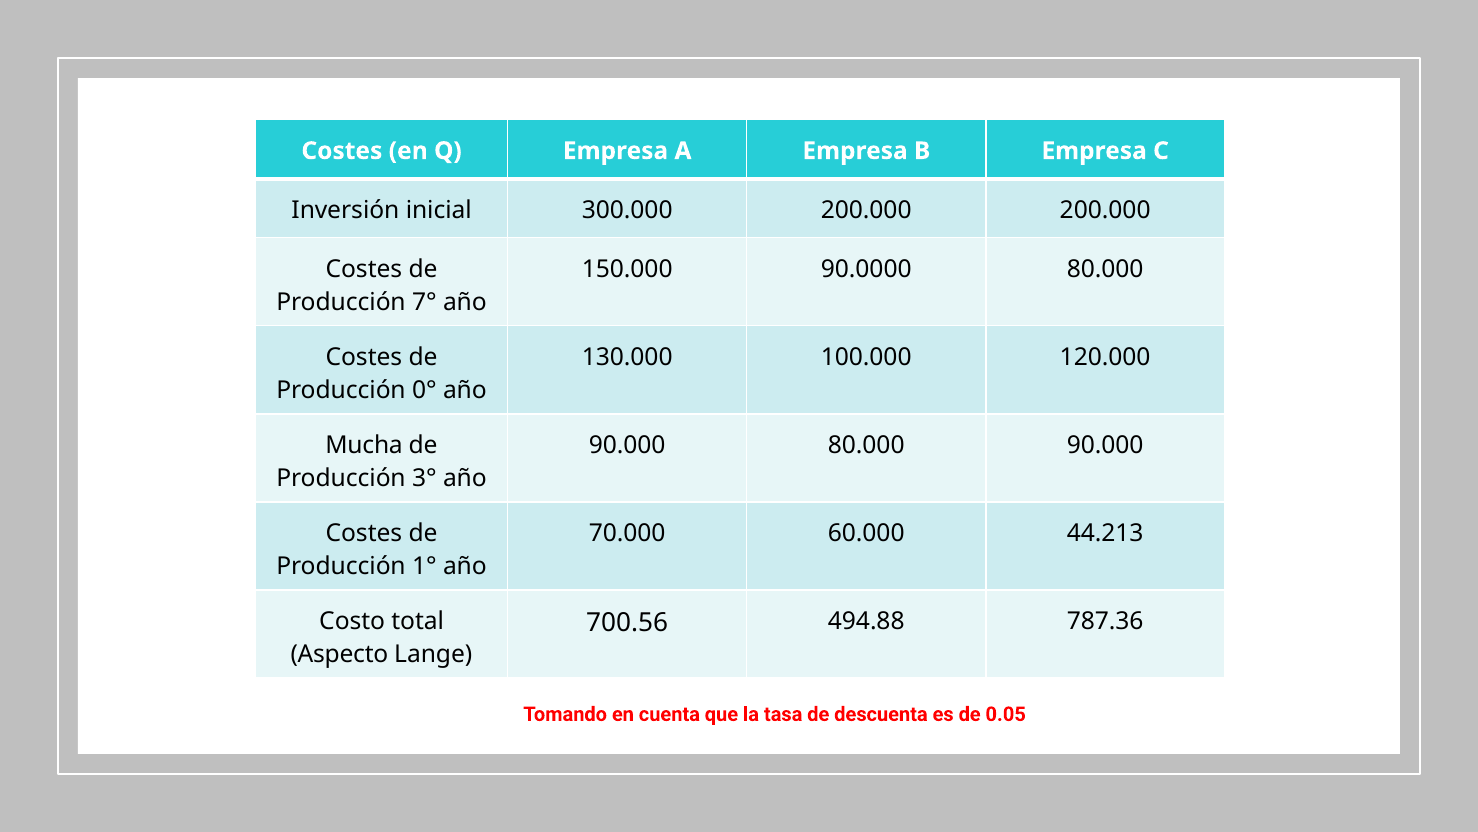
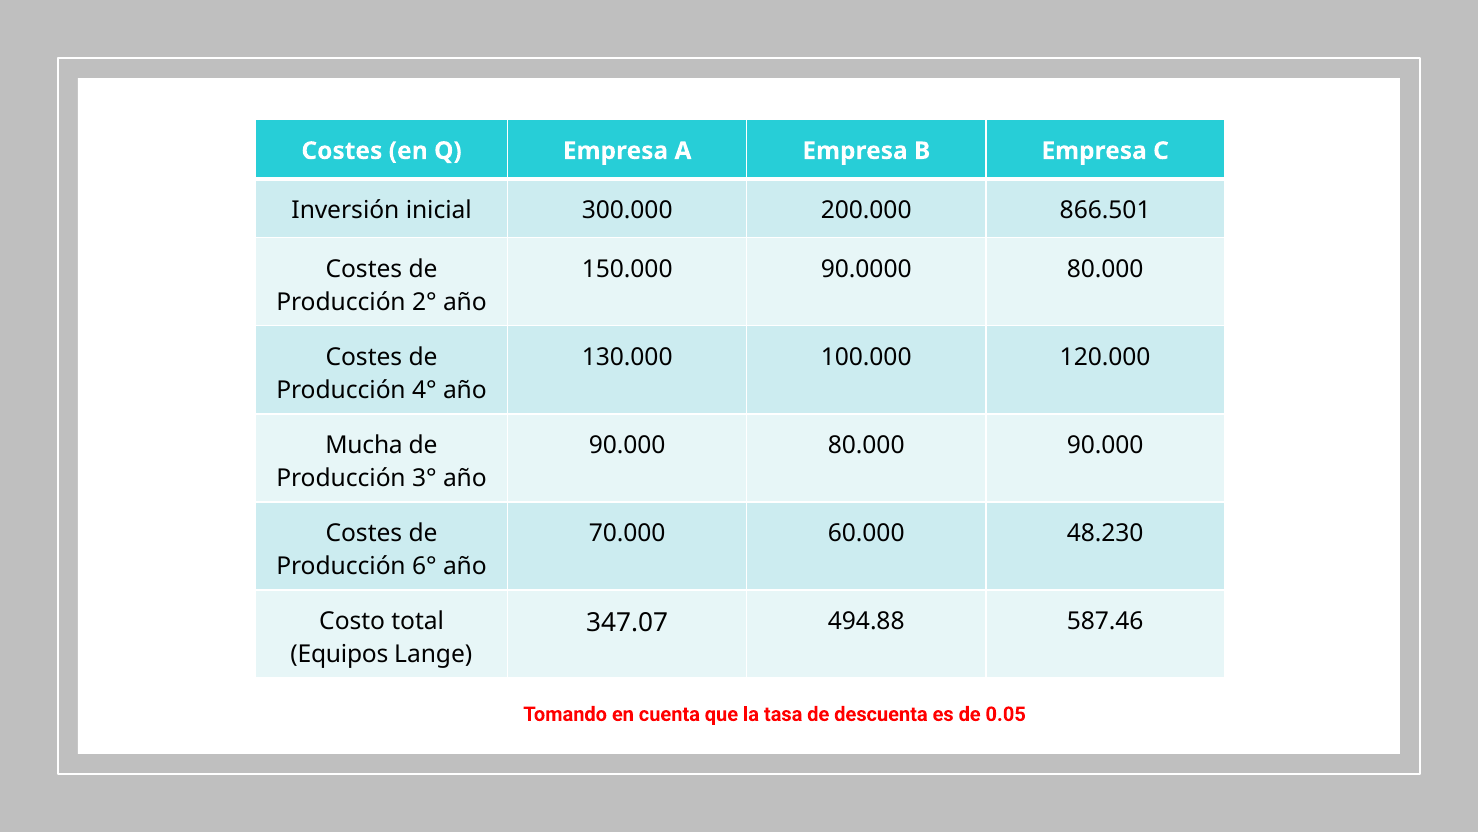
200.000 200.000: 200.000 -> 866.501
7°: 7° -> 2°
0°: 0° -> 4°
44.213: 44.213 -> 48.230
1°: 1° -> 6°
700.56: 700.56 -> 347.07
787.36: 787.36 -> 587.46
Aspecto: Aspecto -> Equipos
